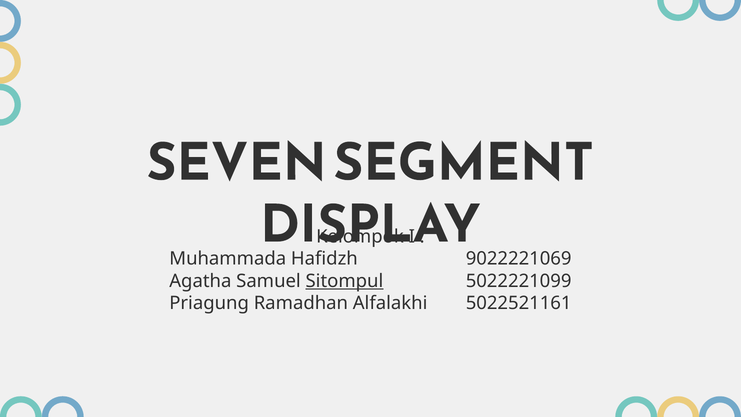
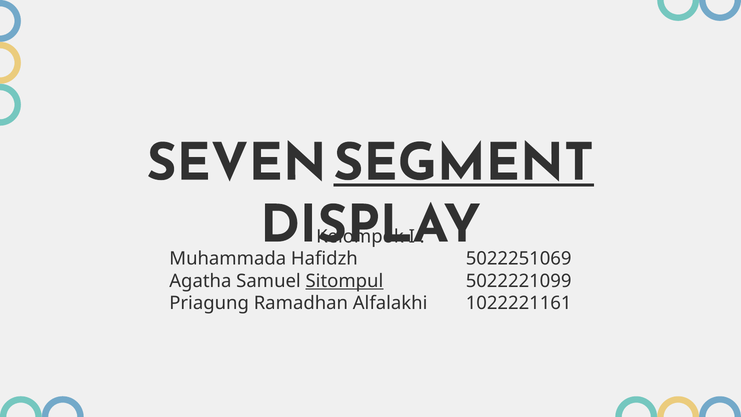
SEGMENT underline: none -> present
9022221069: 9022221069 -> 5022251069
5022521161: 5022521161 -> 1022221161
